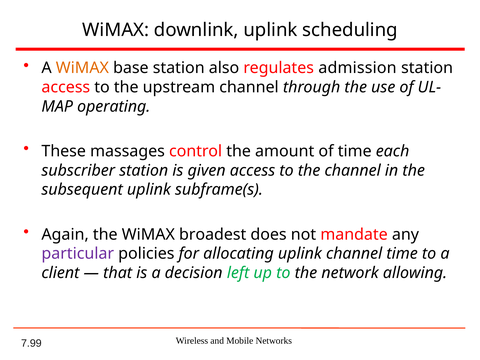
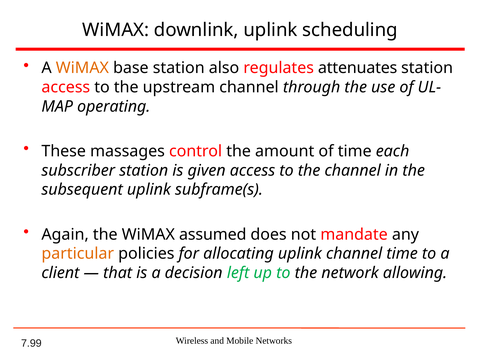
admission: admission -> attenuates
broadest: broadest -> assumed
particular colour: purple -> orange
